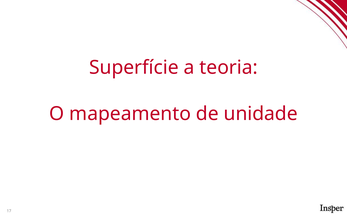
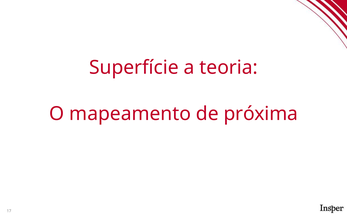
unidade: unidade -> próxima
